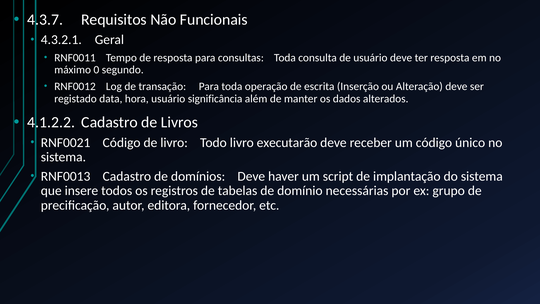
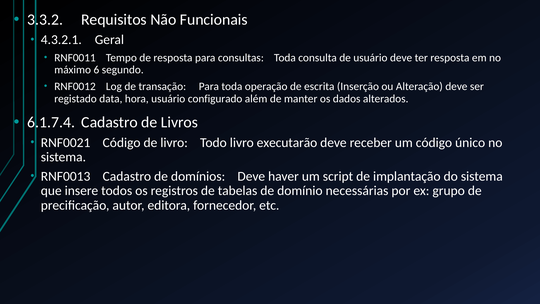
4.3.7: 4.3.7 -> 3.3.2
0: 0 -> 6
significância: significância -> configurado
4.1.2.2: 4.1.2.2 -> 6.1.7.4
